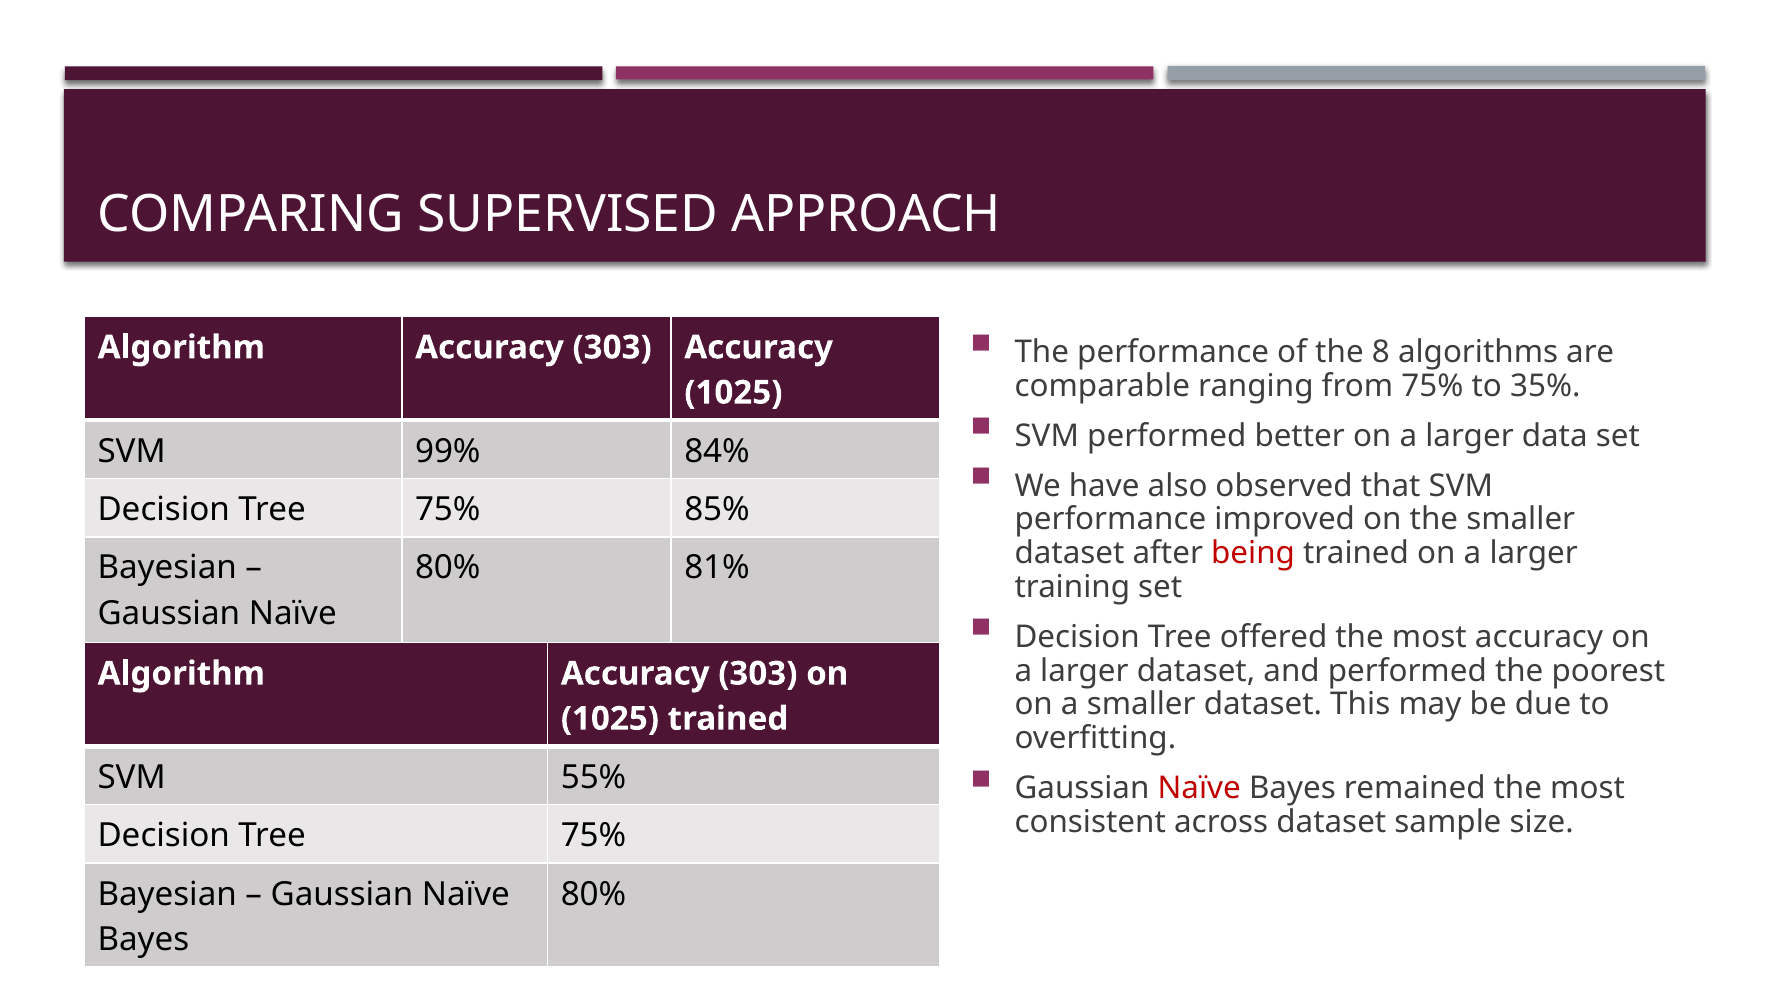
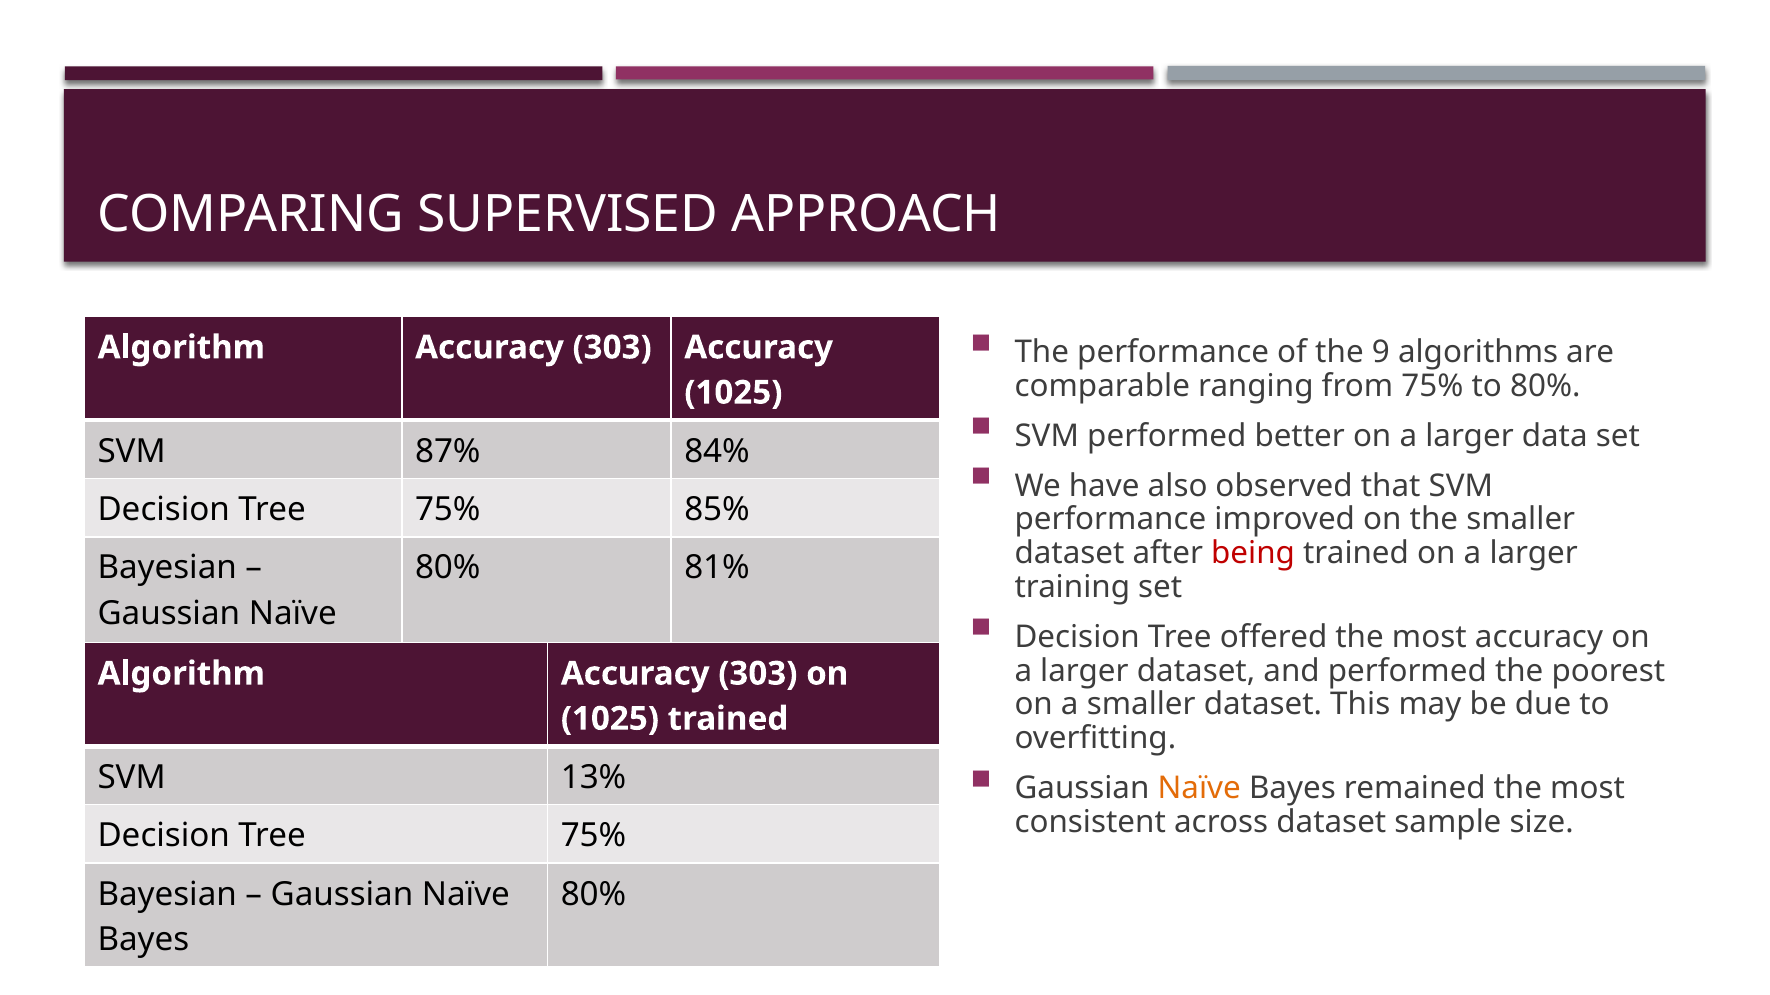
8: 8 -> 9
to 35%: 35% -> 80%
99%: 99% -> 87%
55%: 55% -> 13%
Naïve at (1199, 789) colour: red -> orange
